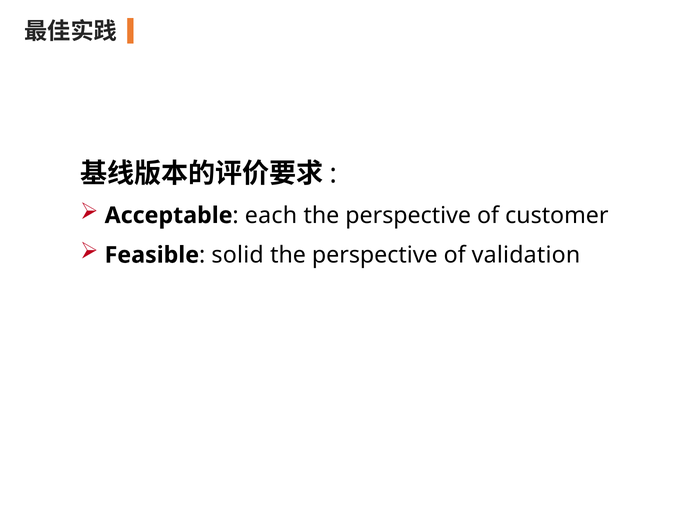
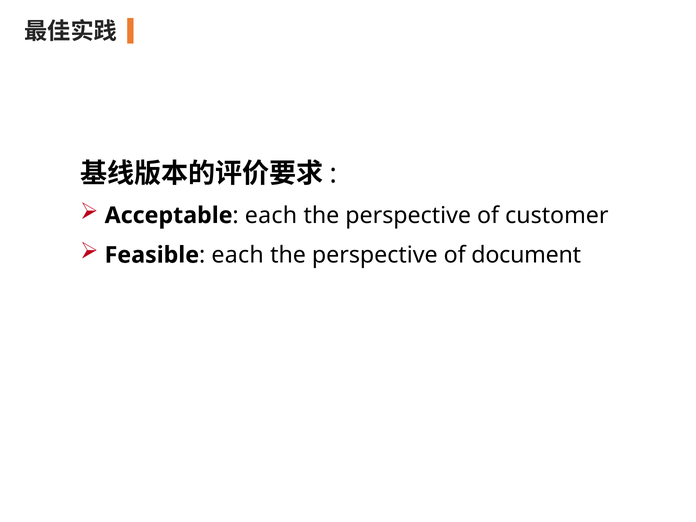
solid at (238, 255): solid -> each
validation: validation -> document
